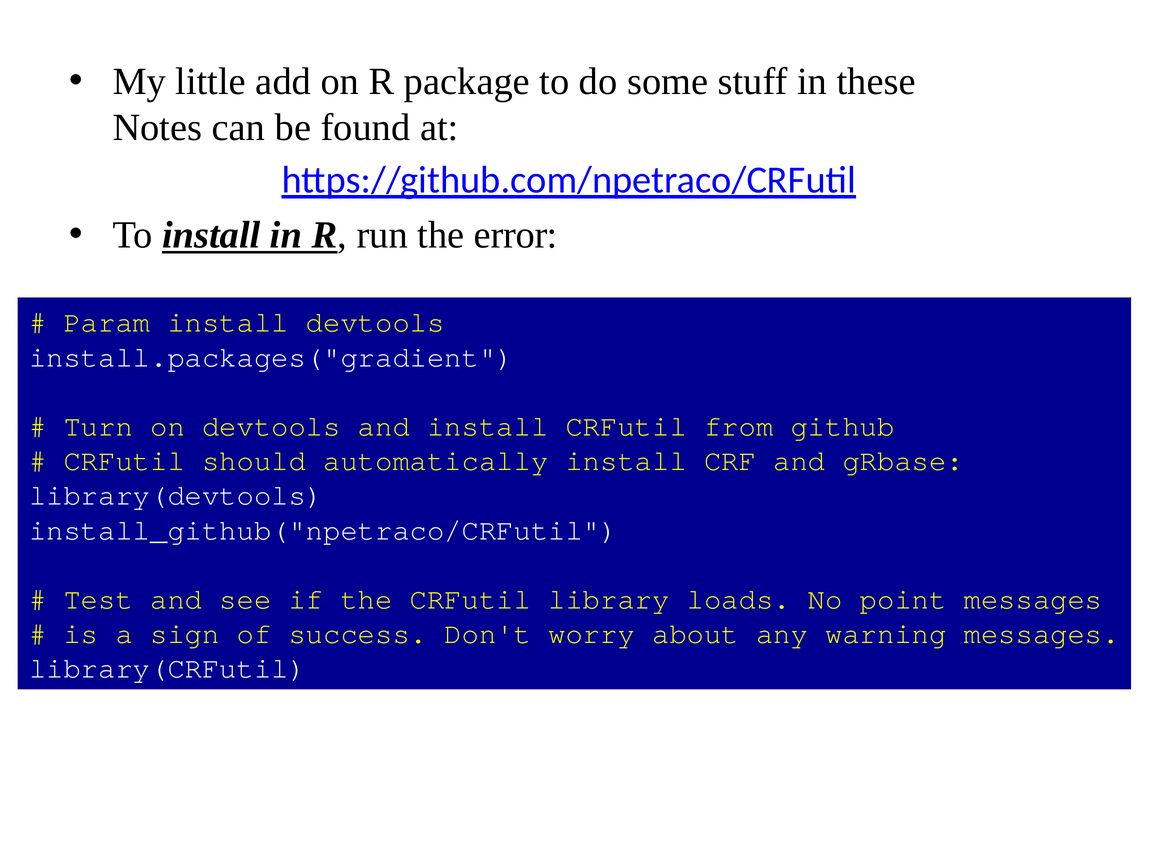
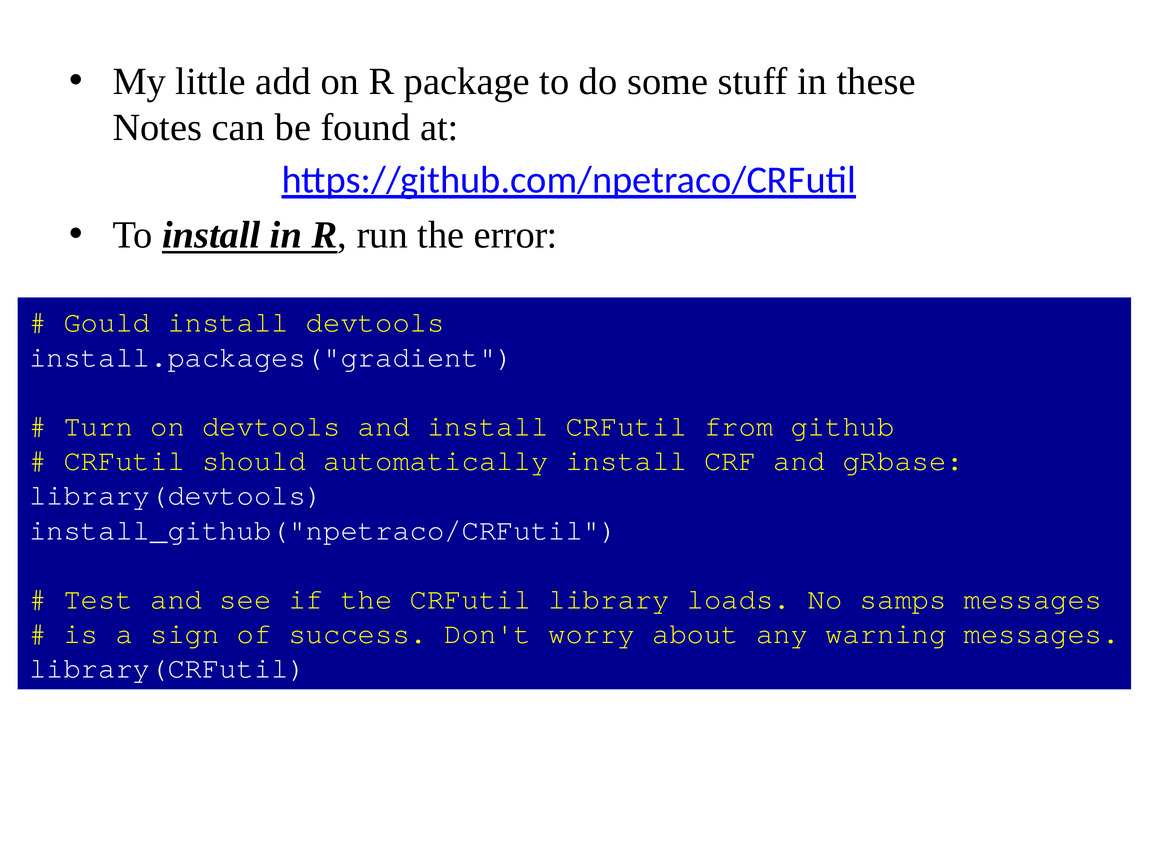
Param: Param -> Gould
point: point -> samps
